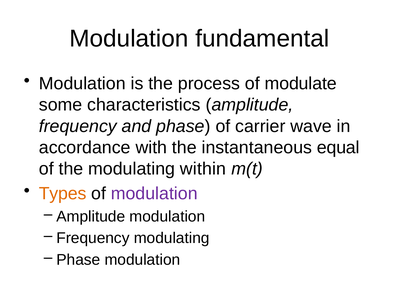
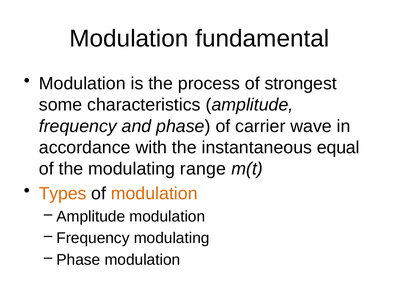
modulate: modulate -> strongest
within: within -> range
modulation at (154, 194) colour: purple -> orange
